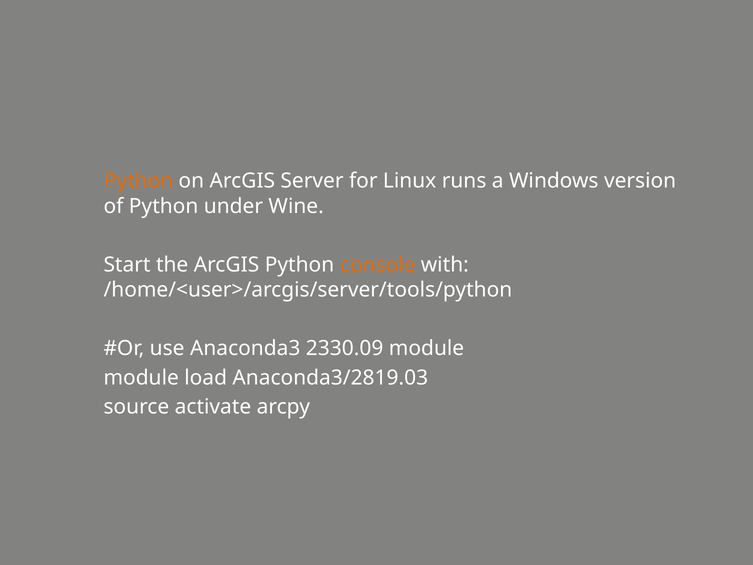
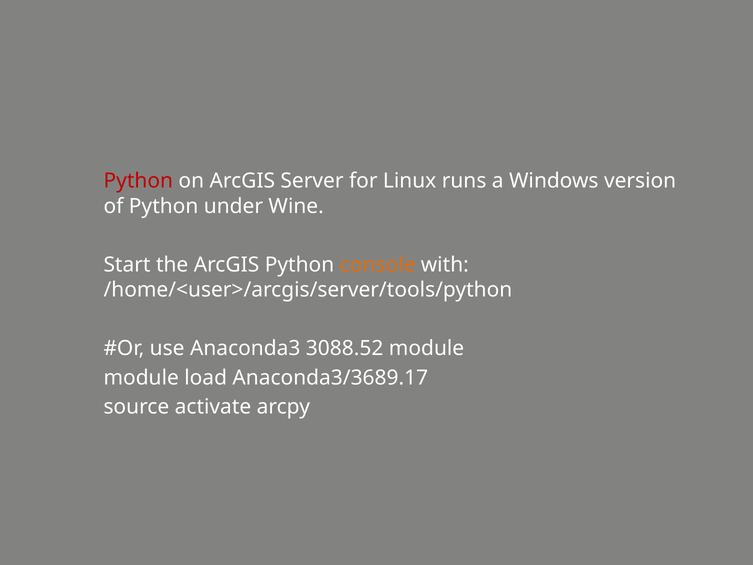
Python at (138, 181) colour: orange -> red
2330.09: 2330.09 -> 3088.52
Anaconda3/2819.03: Anaconda3/2819.03 -> Anaconda3/3689.17
